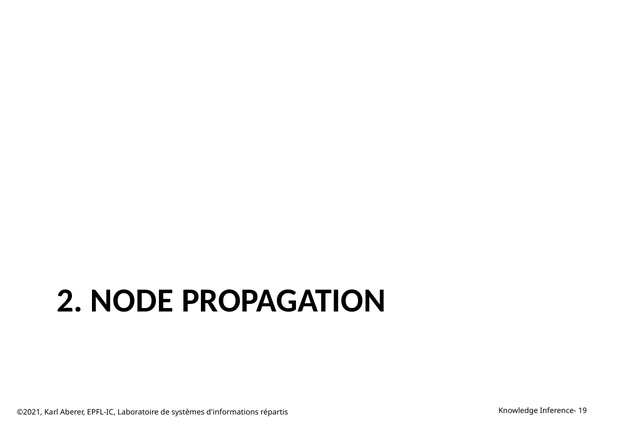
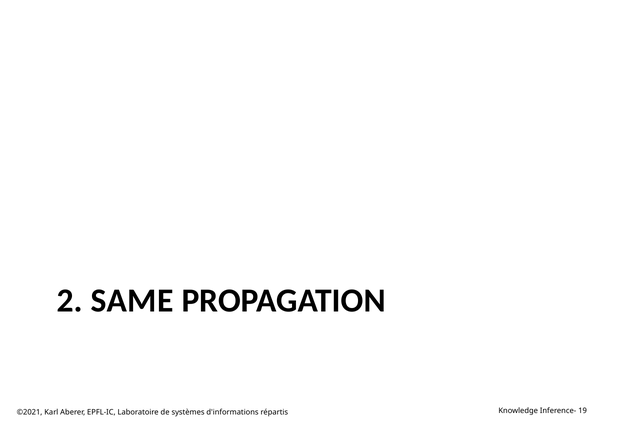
NODE: NODE -> SAME
